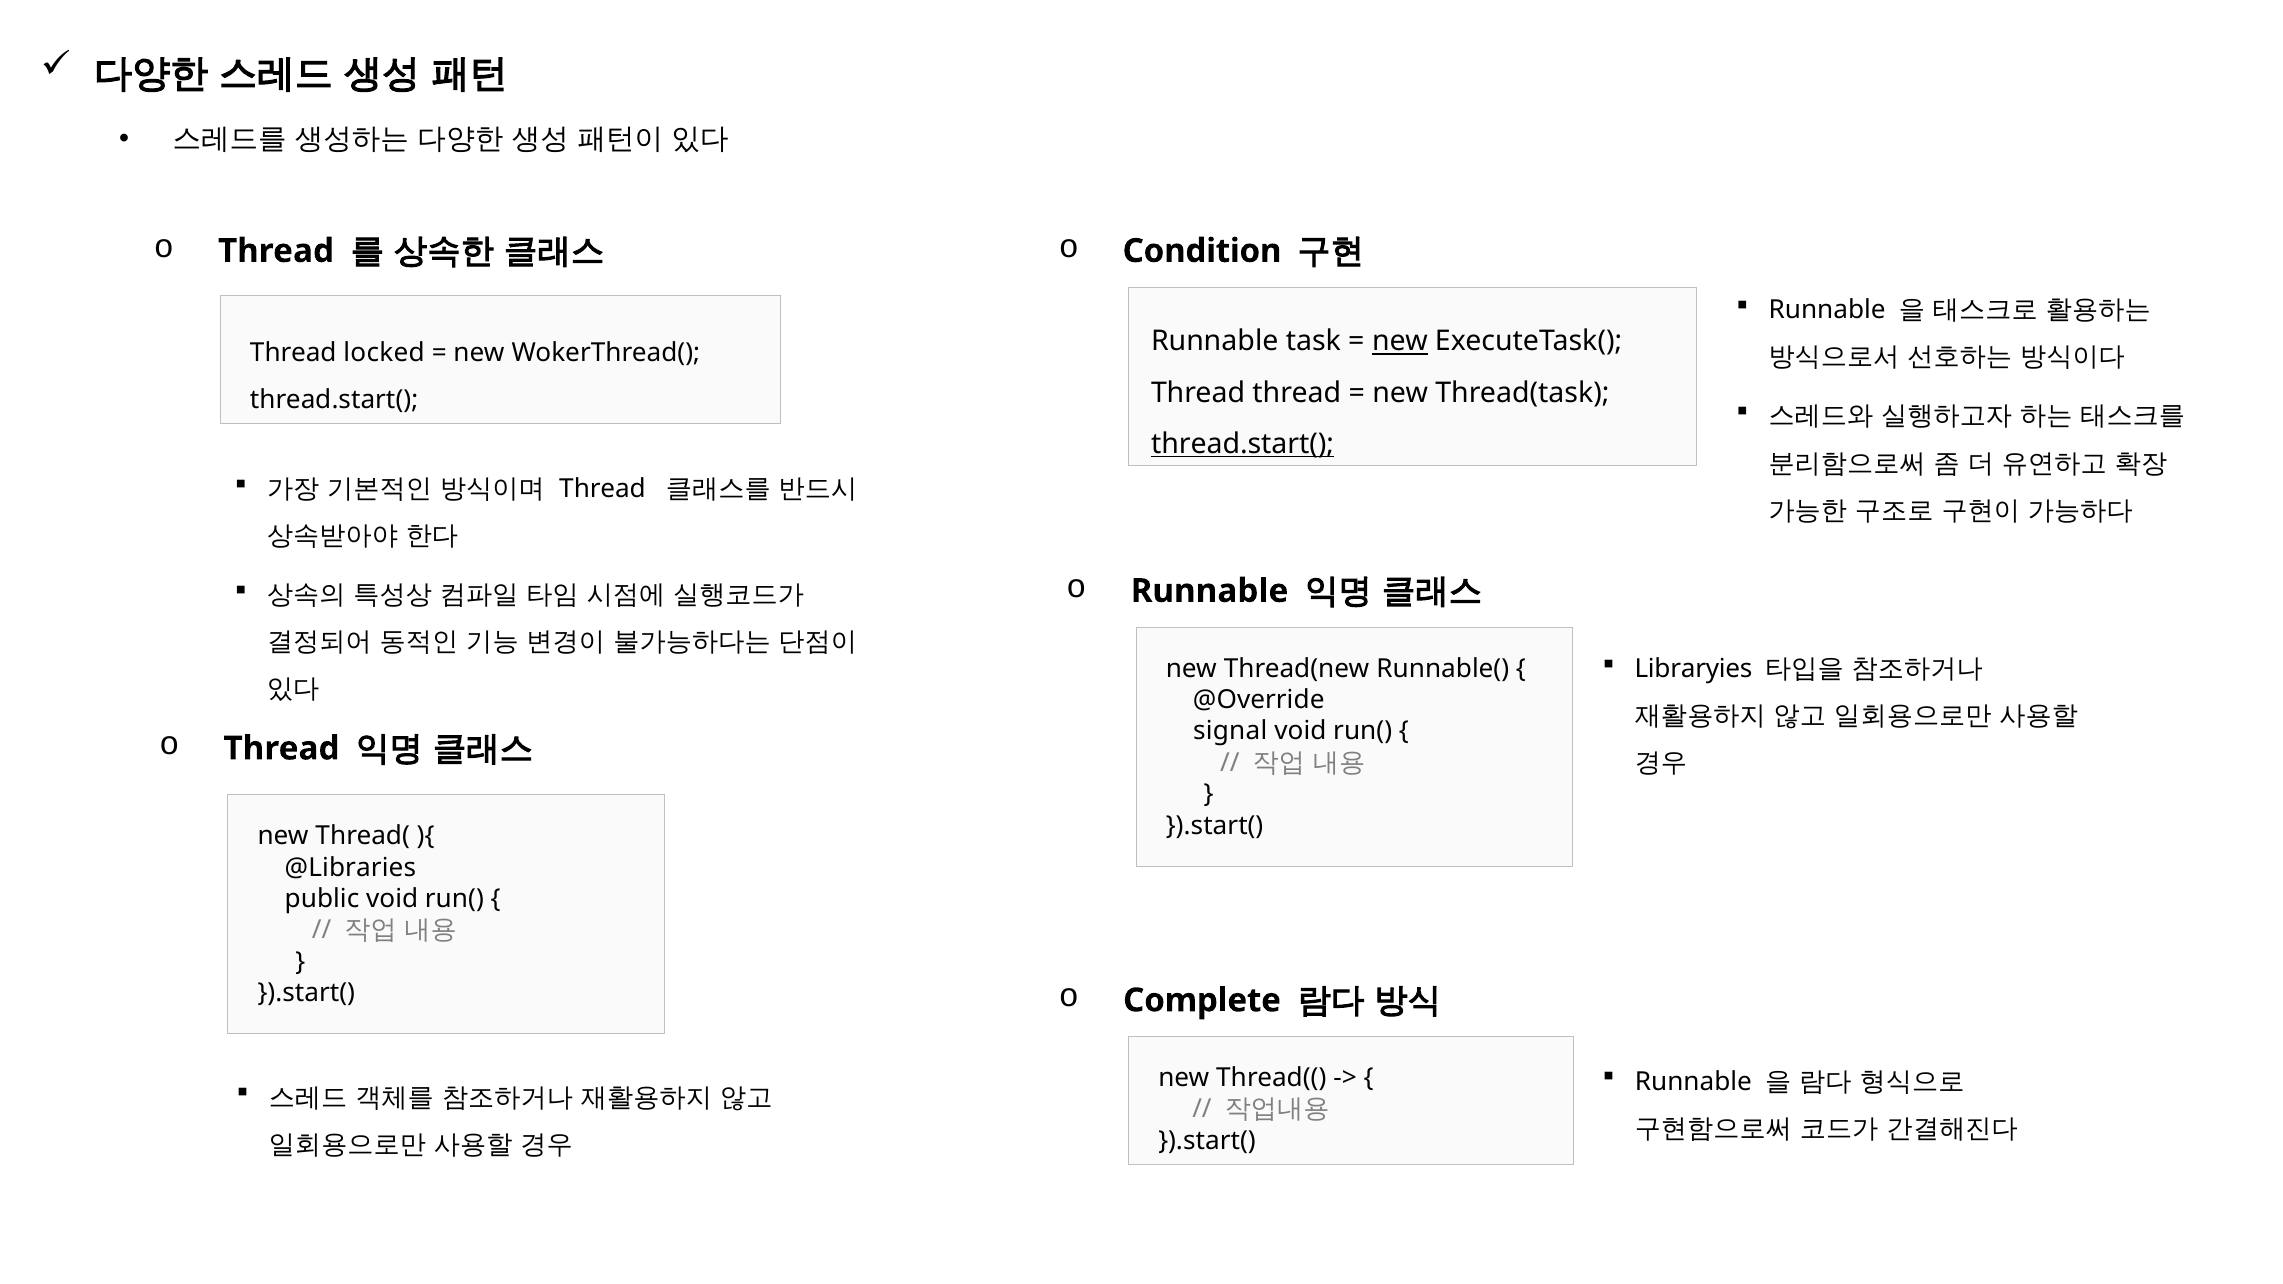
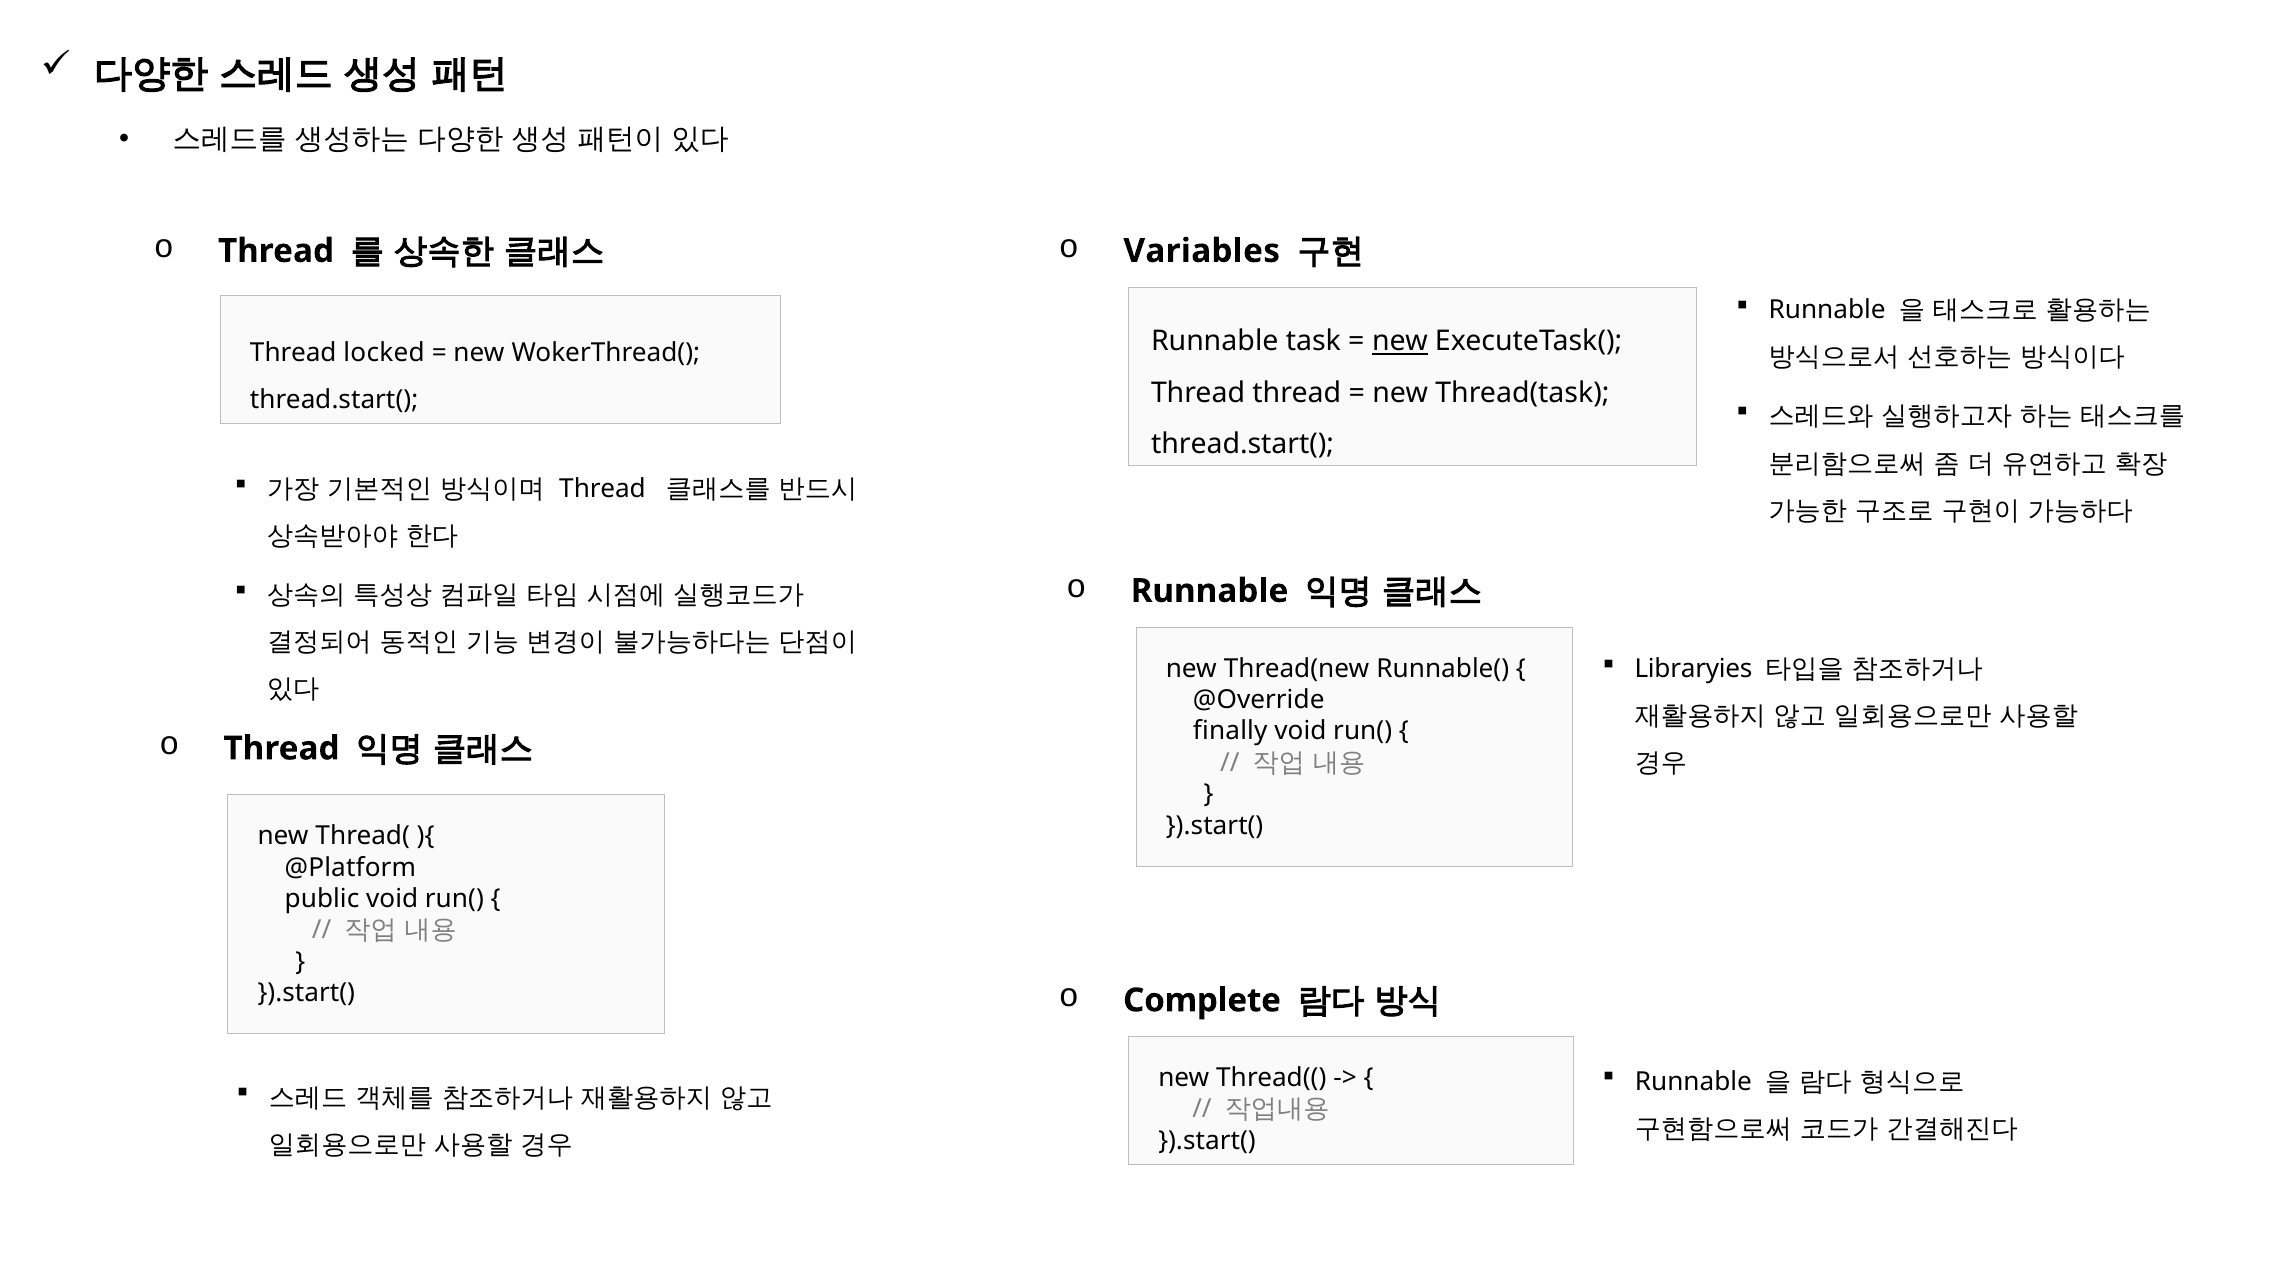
Condition: Condition -> Variables
thread.start( at (1243, 444) underline: present -> none
signal: signal -> finally
@Libraries: @Libraries -> @Platform
